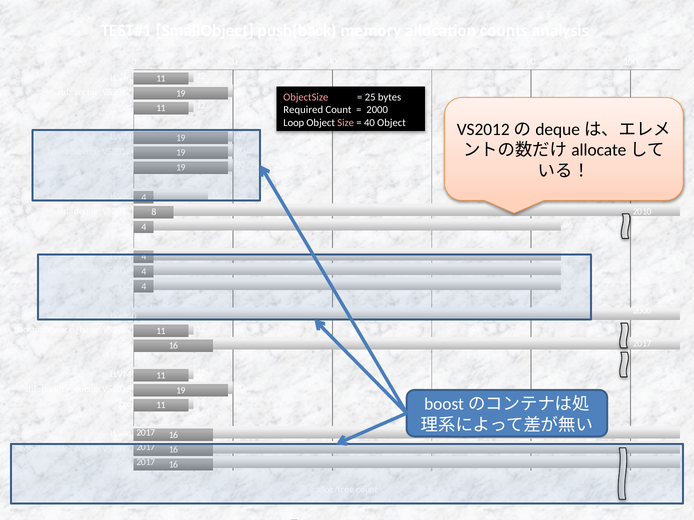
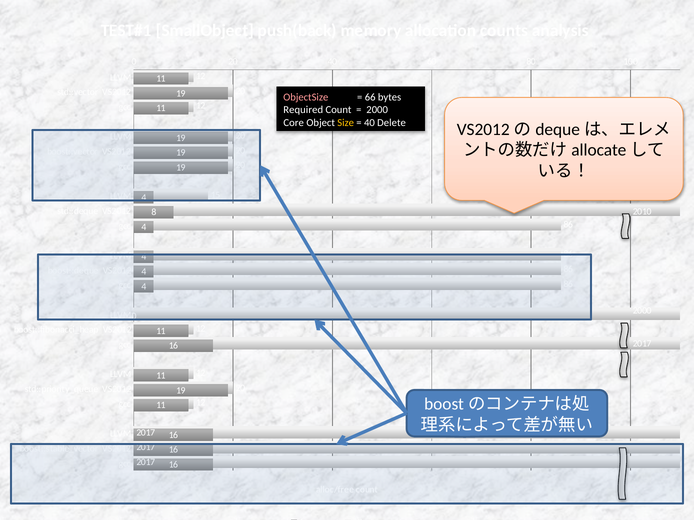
25: 25 -> 66
Loop: Loop -> Core
Size colour: pink -> yellow
40 Object: Object -> Delete
